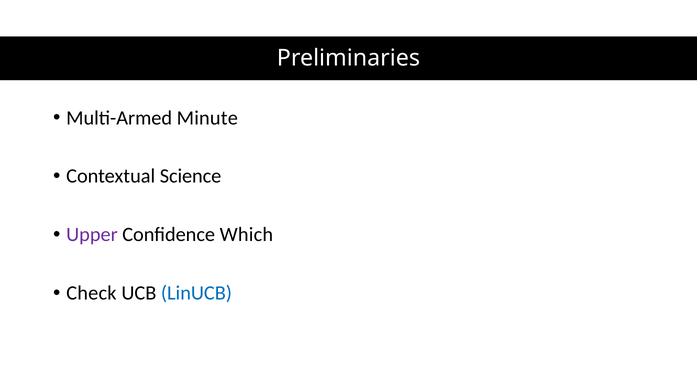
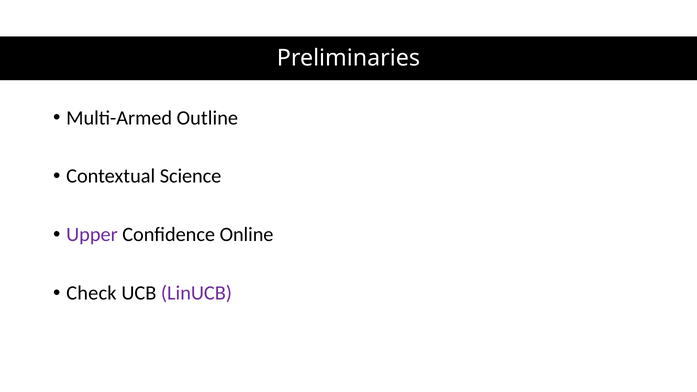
Minute: Minute -> Outline
Which: Which -> Online
LinUCB colour: blue -> purple
